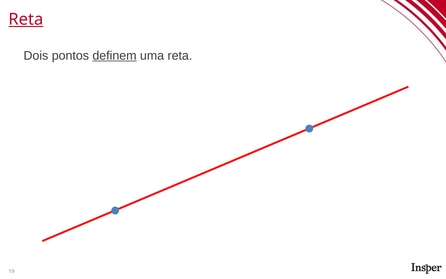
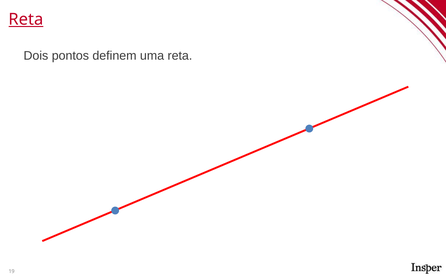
definem underline: present -> none
